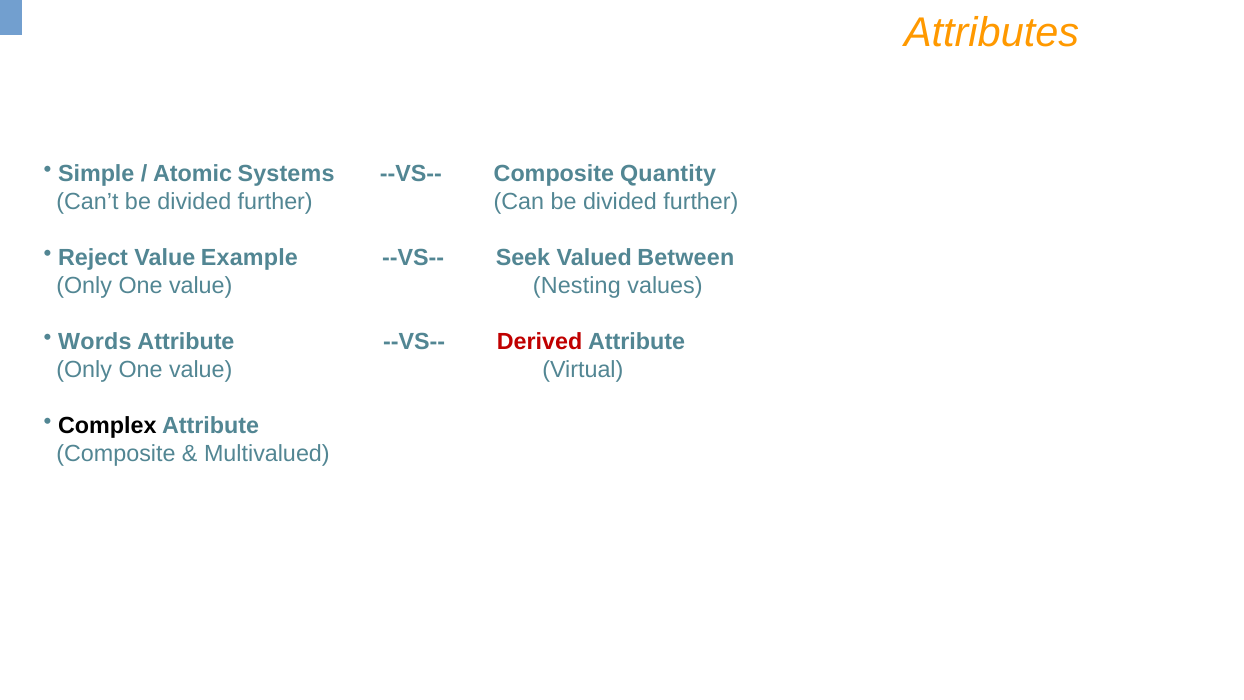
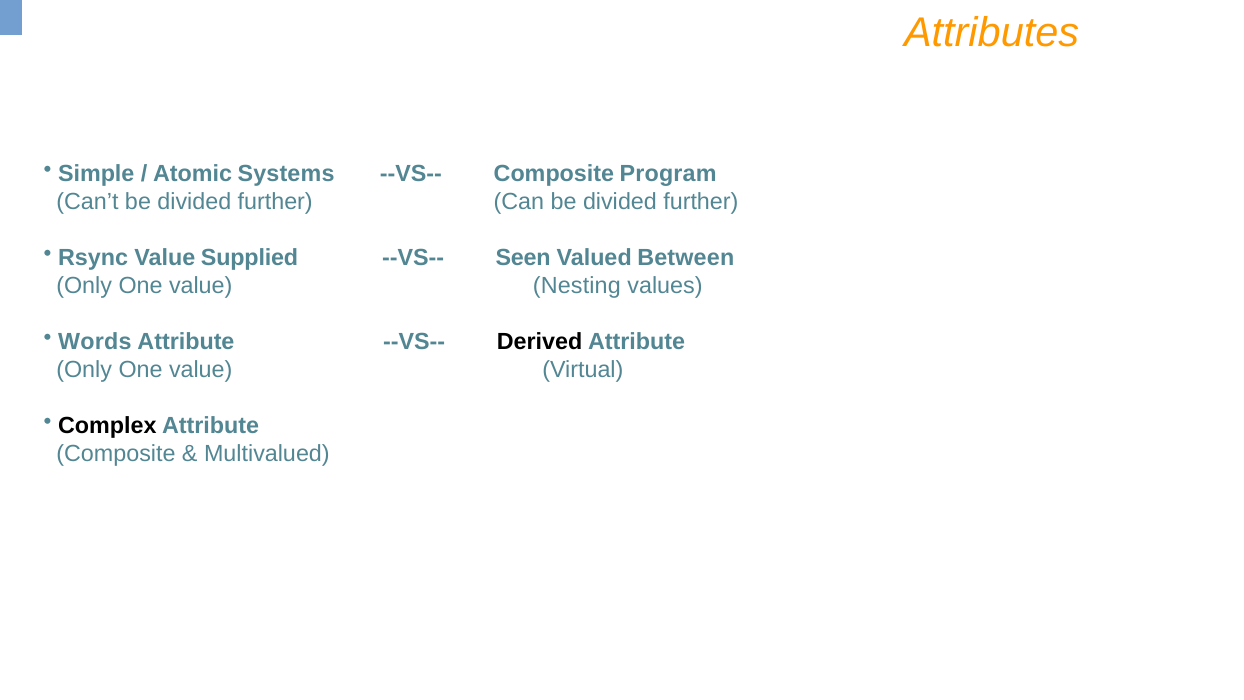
Quantity: Quantity -> Program
Reject: Reject -> Rsync
Example: Example -> Supplied
Seek: Seek -> Seen
Derived colour: red -> black
